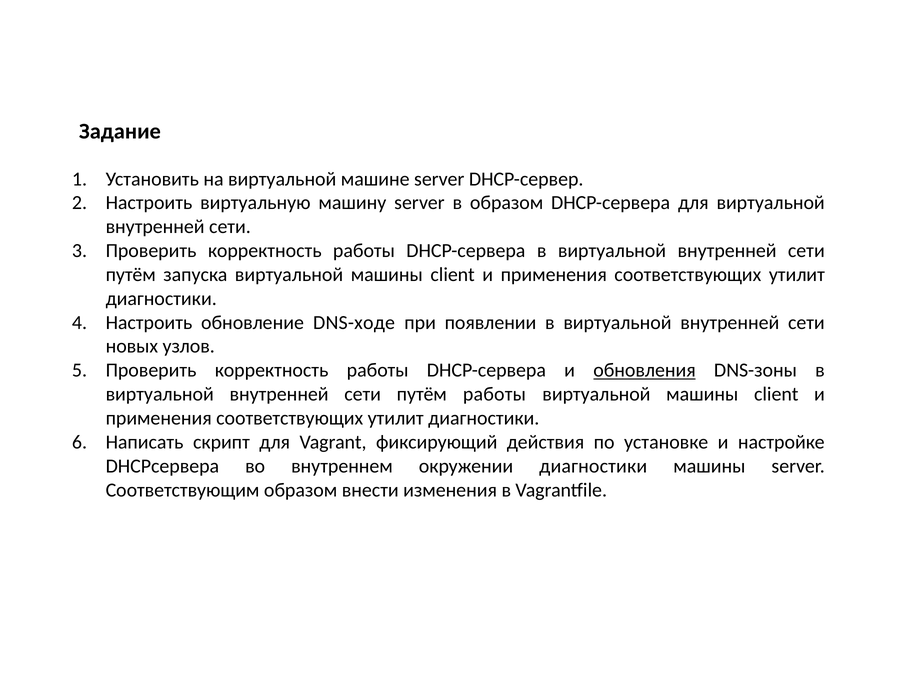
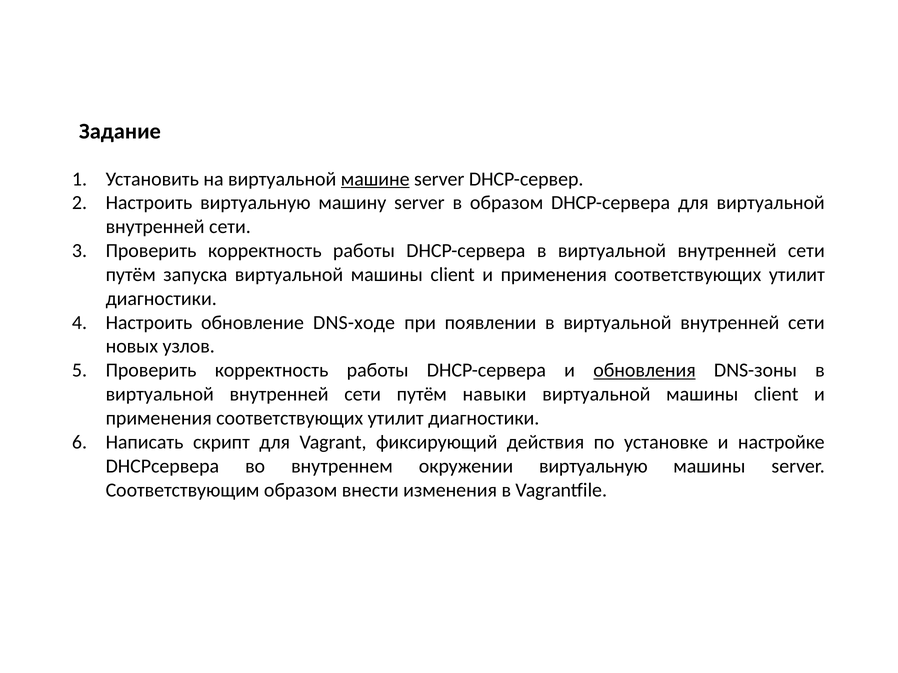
машине underline: none -> present
путём работы: работы -> навыки
окружении диагностики: диагностики -> виртуальную
